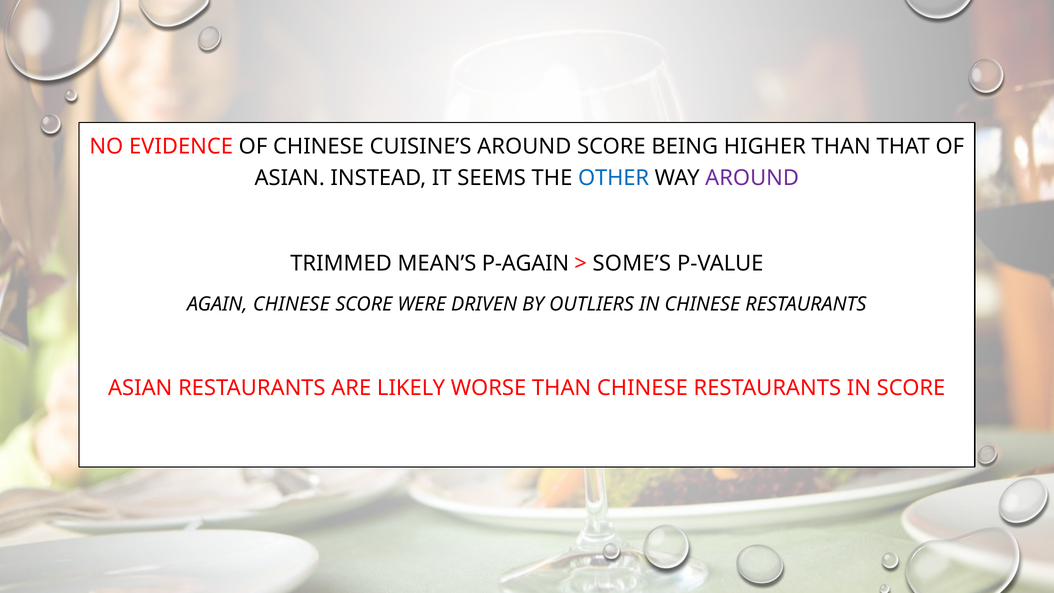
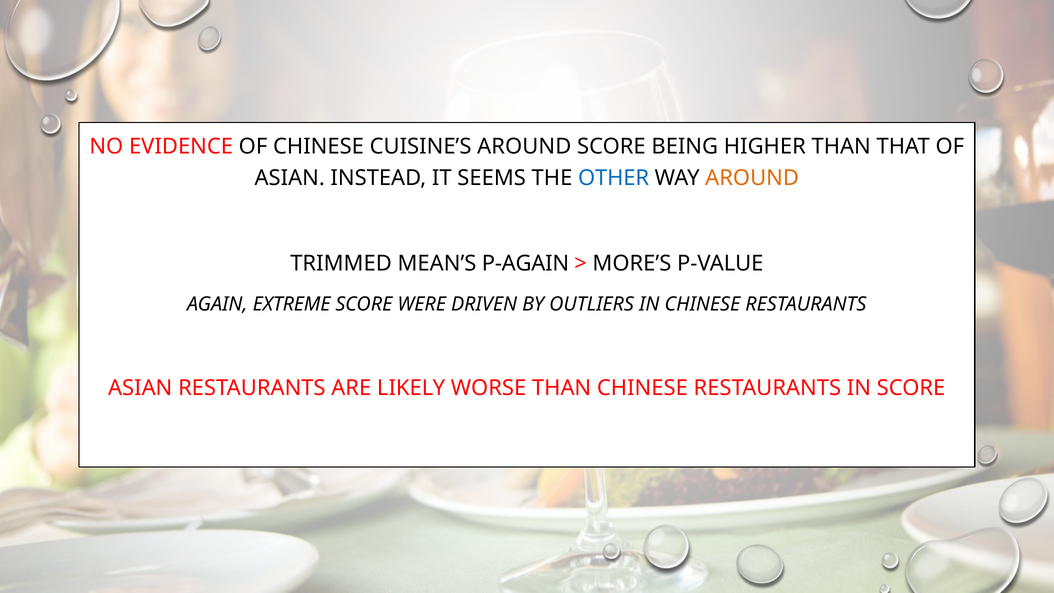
AROUND at (752, 178) colour: purple -> orange
SOME’S: SOME’S -> MORE’S
AGAIN CHINESE: CHINESE -> EXTREME
